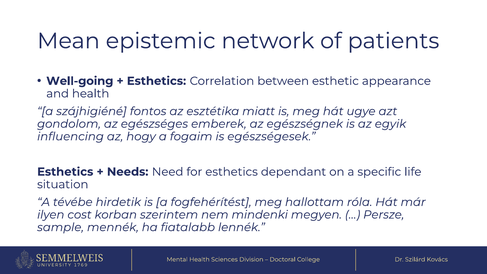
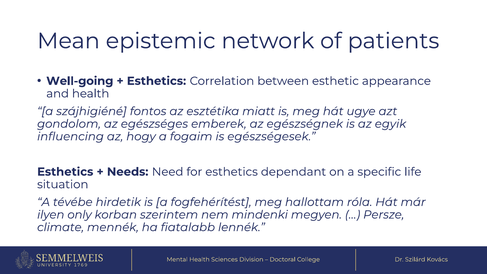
cost: cost -> only
sample: sample -> climate
